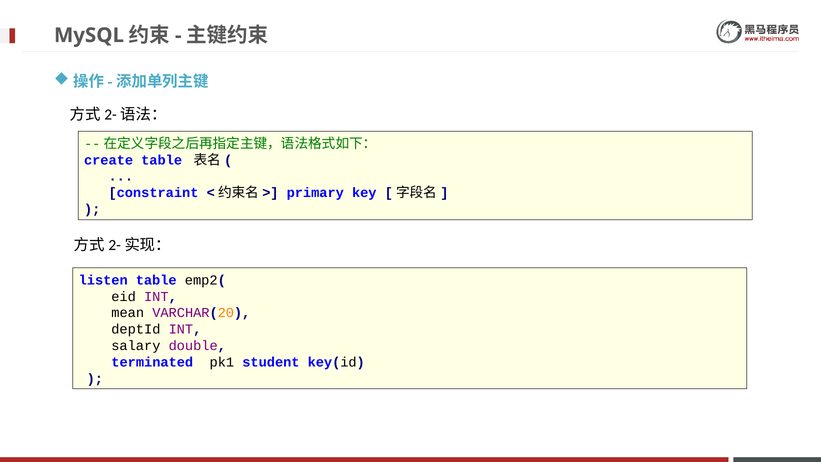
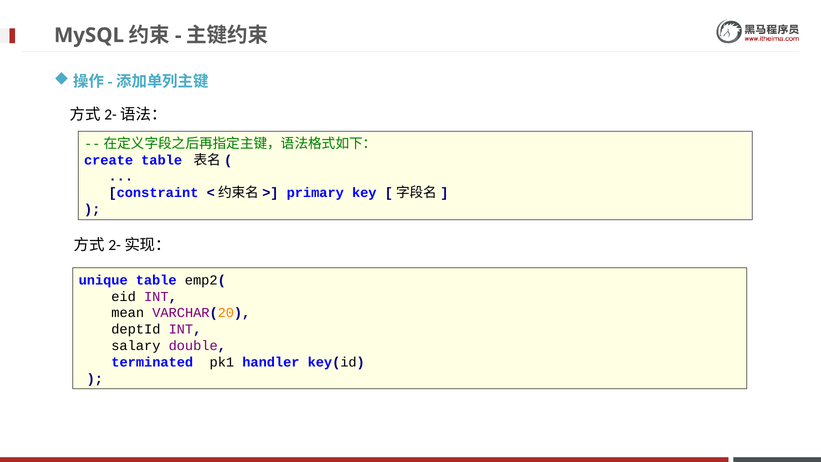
listen: listen -> unique
student: student -> handler
